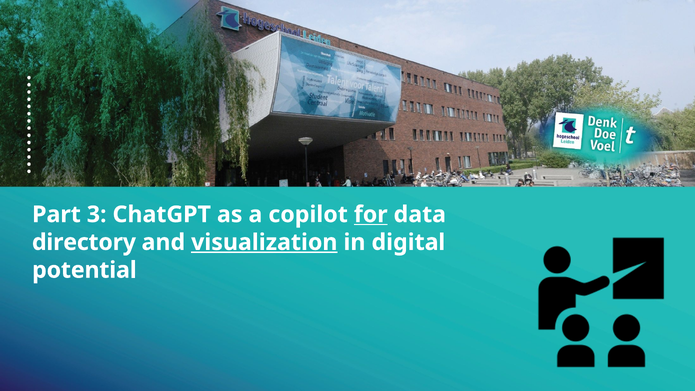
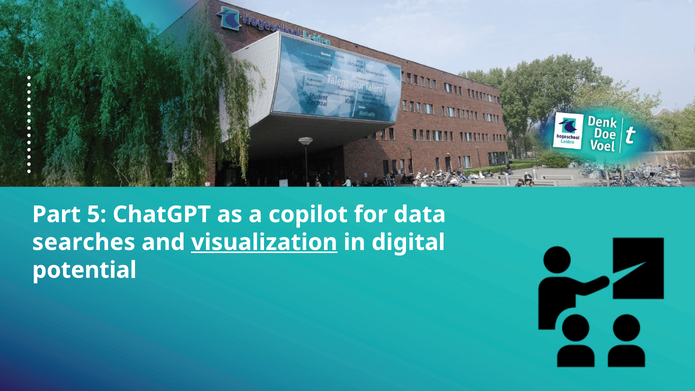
3: 3 -> 5
for underline: present -> none
directory: directory -> searches
